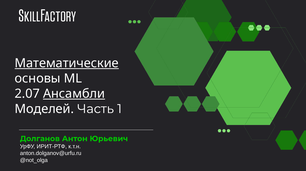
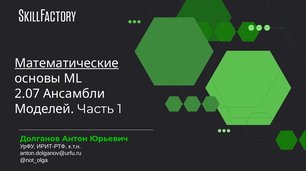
Ансамбли underline: present -> none
